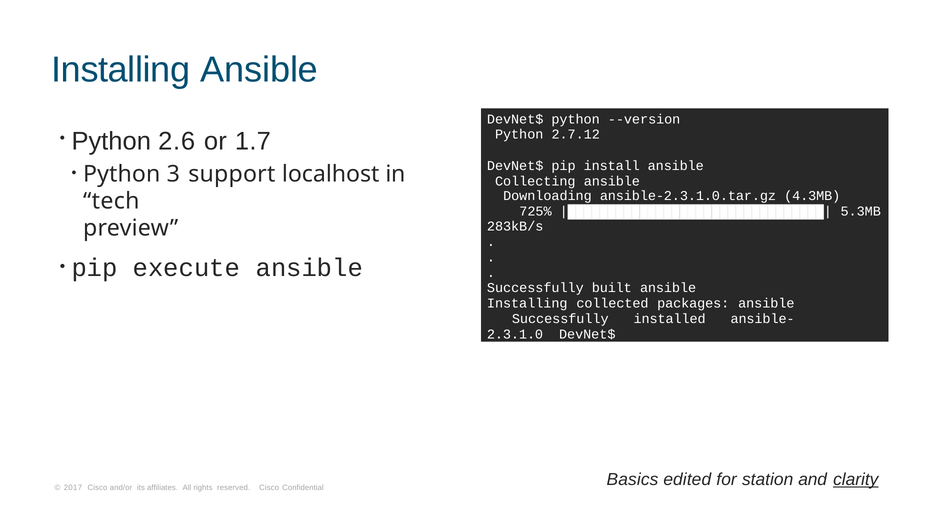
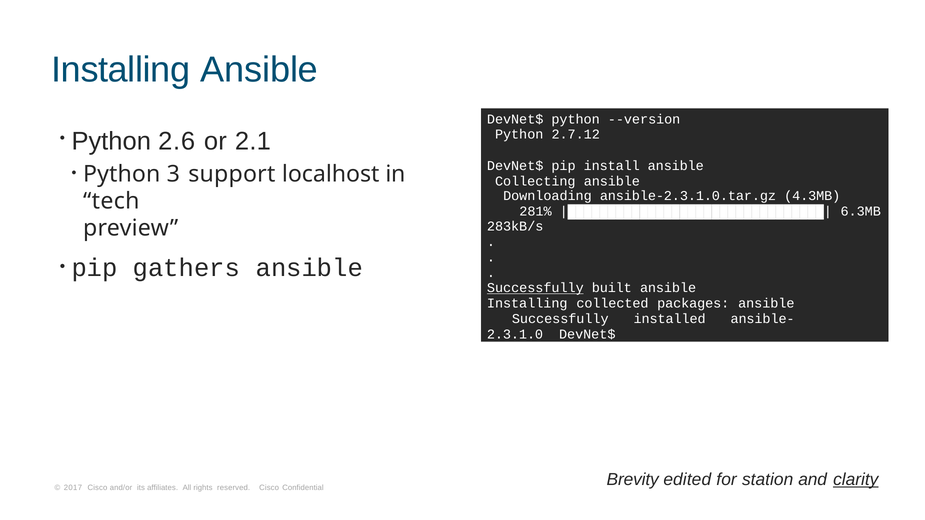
1.7: 1.7 -> 2.1
725%: 725% -> 281%
5.3MB: 5.3MB -> 6.3MB
execute: execute -> gathers
Successfully at (535, 288) underline: none -> present
Basics: Basics -> Brevity
